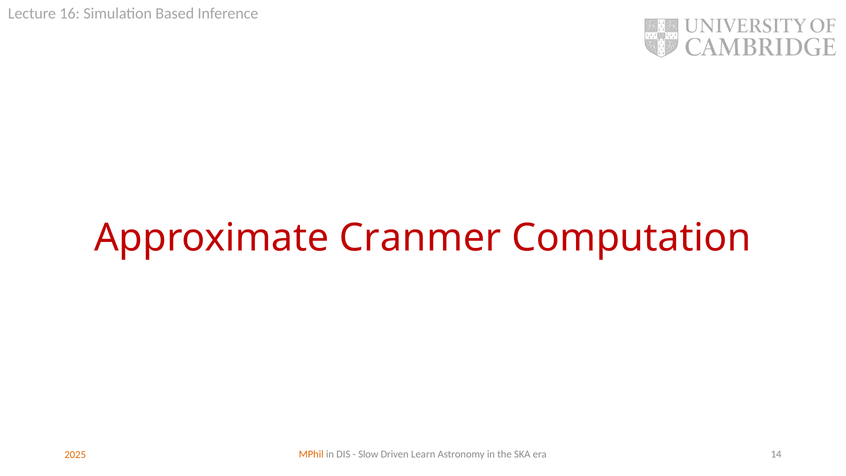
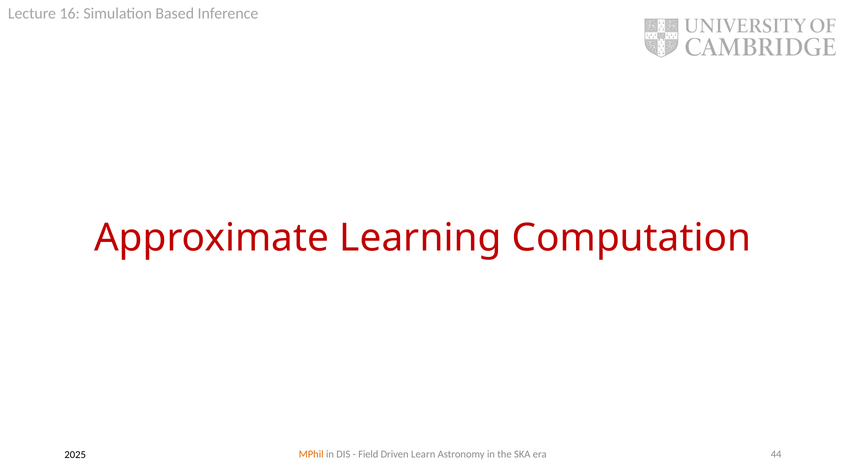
Cranmer: Cranmer -> Learning
Slow: Slow -> Field
14: 14 -> 44
2025 colour: orange -> black
